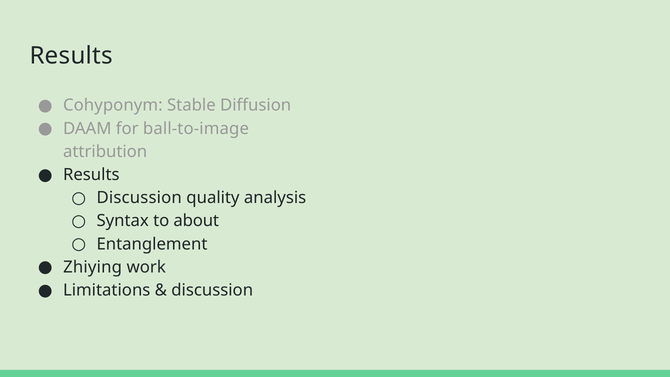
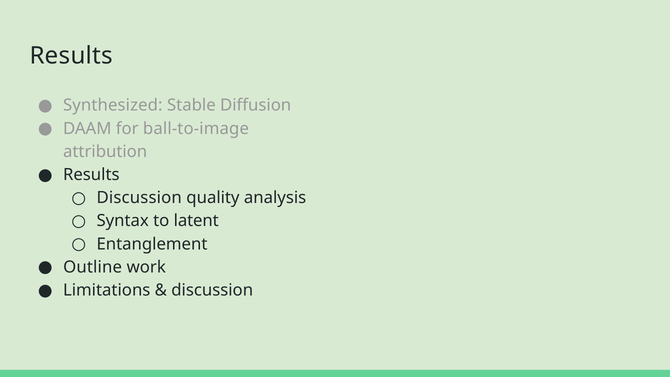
Cohyponym: Cohyponym -> Synthesized
about: about -> latent
Zhiying: Zhiying -> Outline
